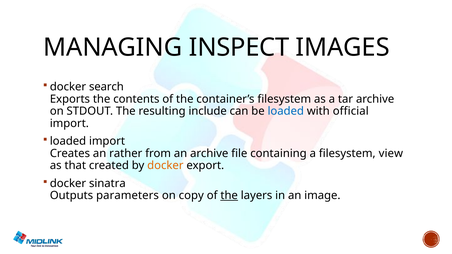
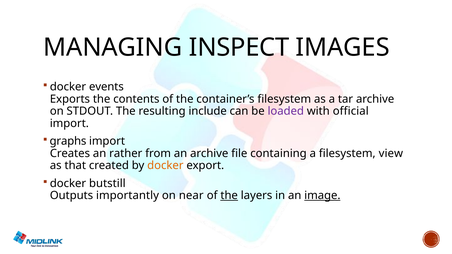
search: search -> events
loaded at (286, 111) colour: blue -> purple
loaded at (68, 141): loaded -> graphs
sinatra: sinatra -> butstill
parameters: parameters -> importantly
copy: copy -> near
image underline: none -> present
